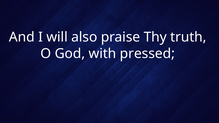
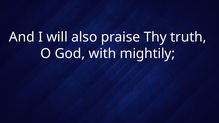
pressed: pressed -> mightily
